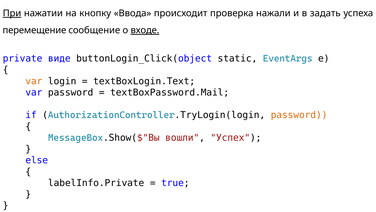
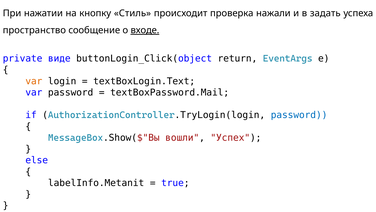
При underline: present -> none
Ввода: Ввода -> Стиль
перемещение: перемещение -> пространство
static: static -> return
password at (299, 115) colour: orange -> blue
labelInfo.Private: labelInfo.Private -> labelInfo.Metanit
